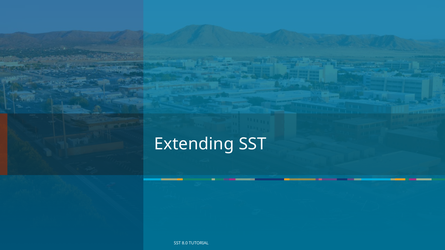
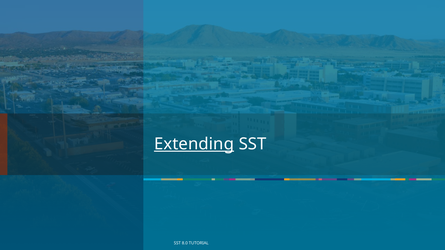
Extending underline: none -> present
